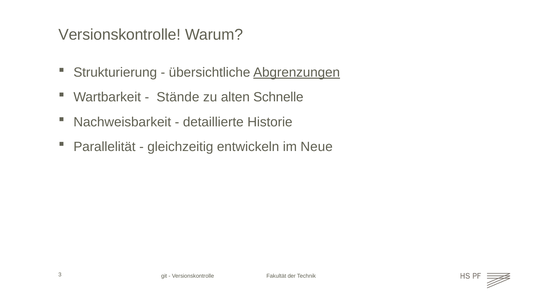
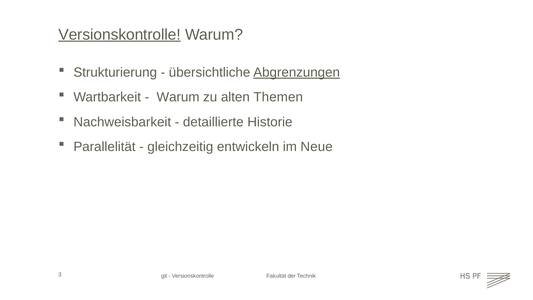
Versionskontrolle at (120, 35) underline: none -> present
Stände at (178, 97): Stände -> Warum
Schnelle: Schnelle -> Themen
